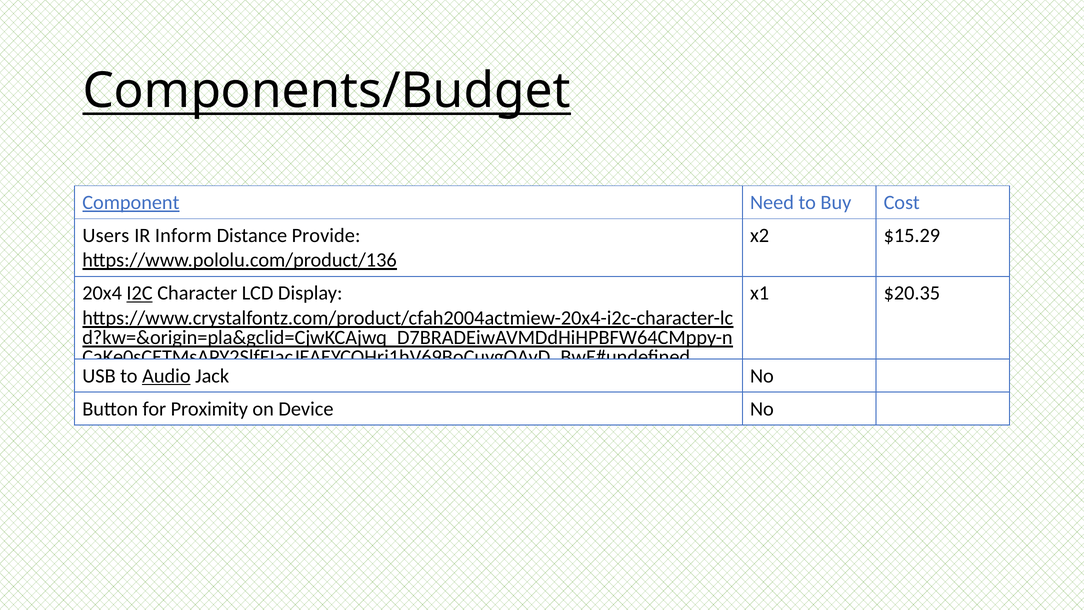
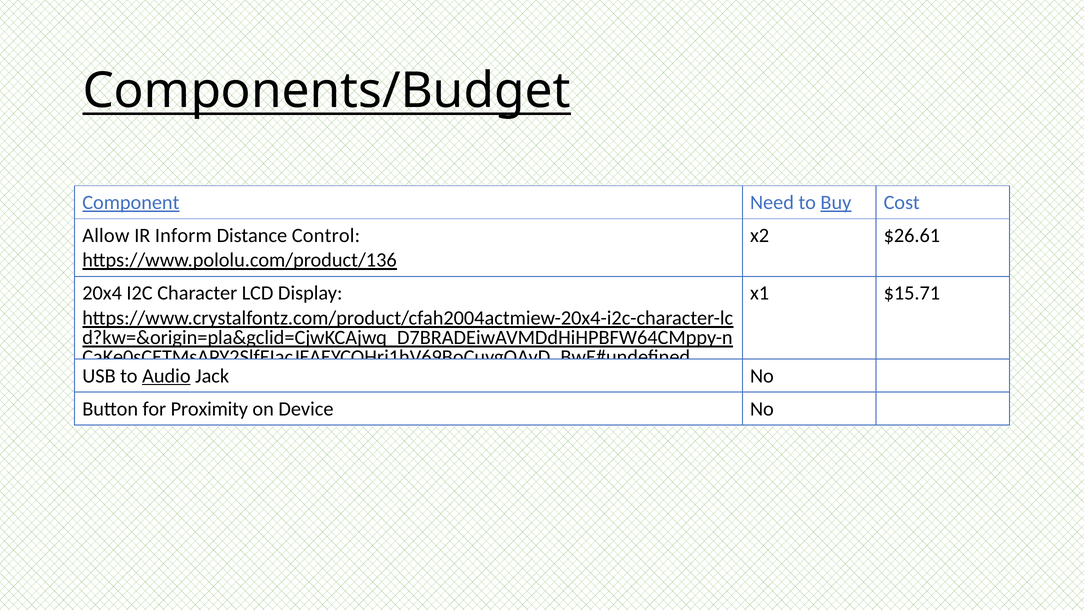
Buy underline: none -> present
Users: Users -> Allow
Provide: Provide -> Control
$15.29: $15.29 -> $26.61
I2C underline: present -> none
$20.35: $20.35 -> $15.71
